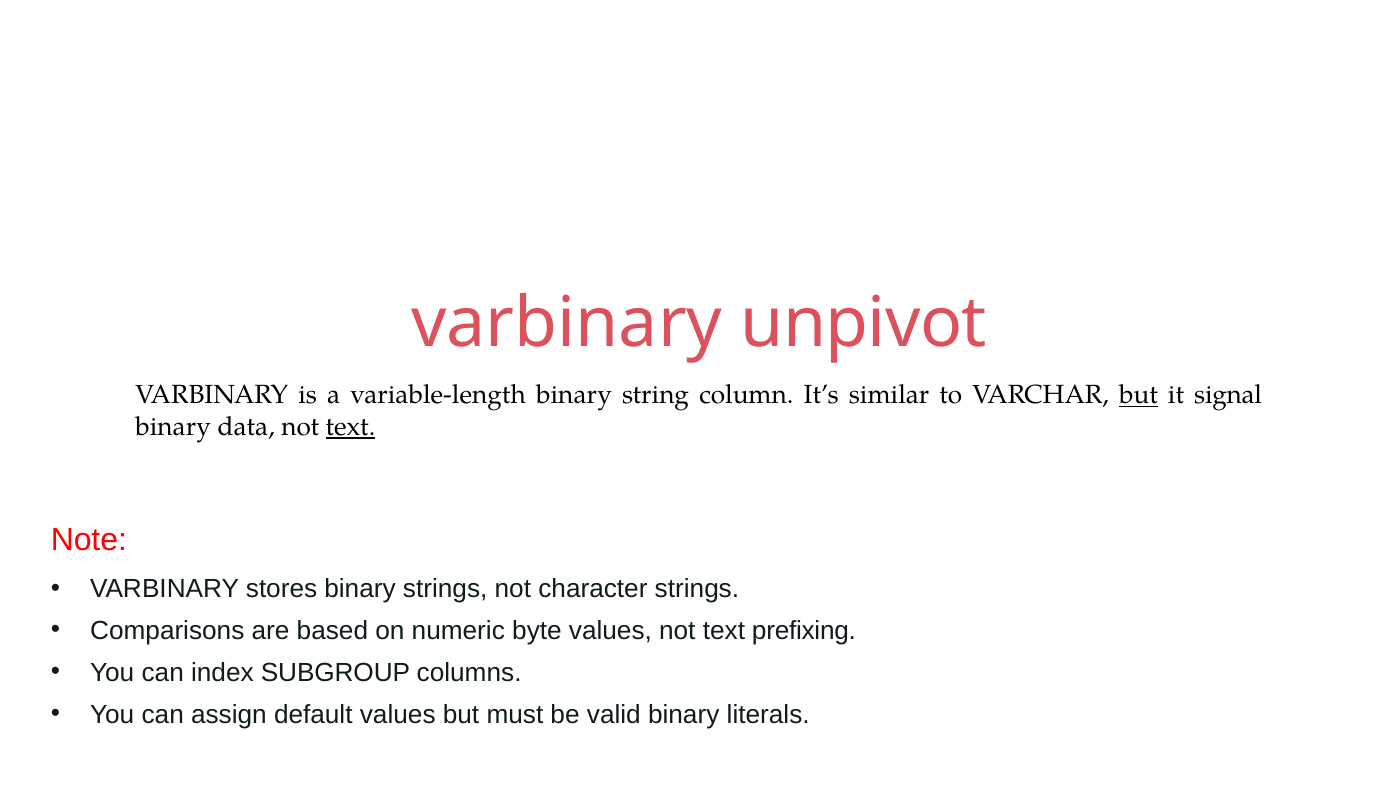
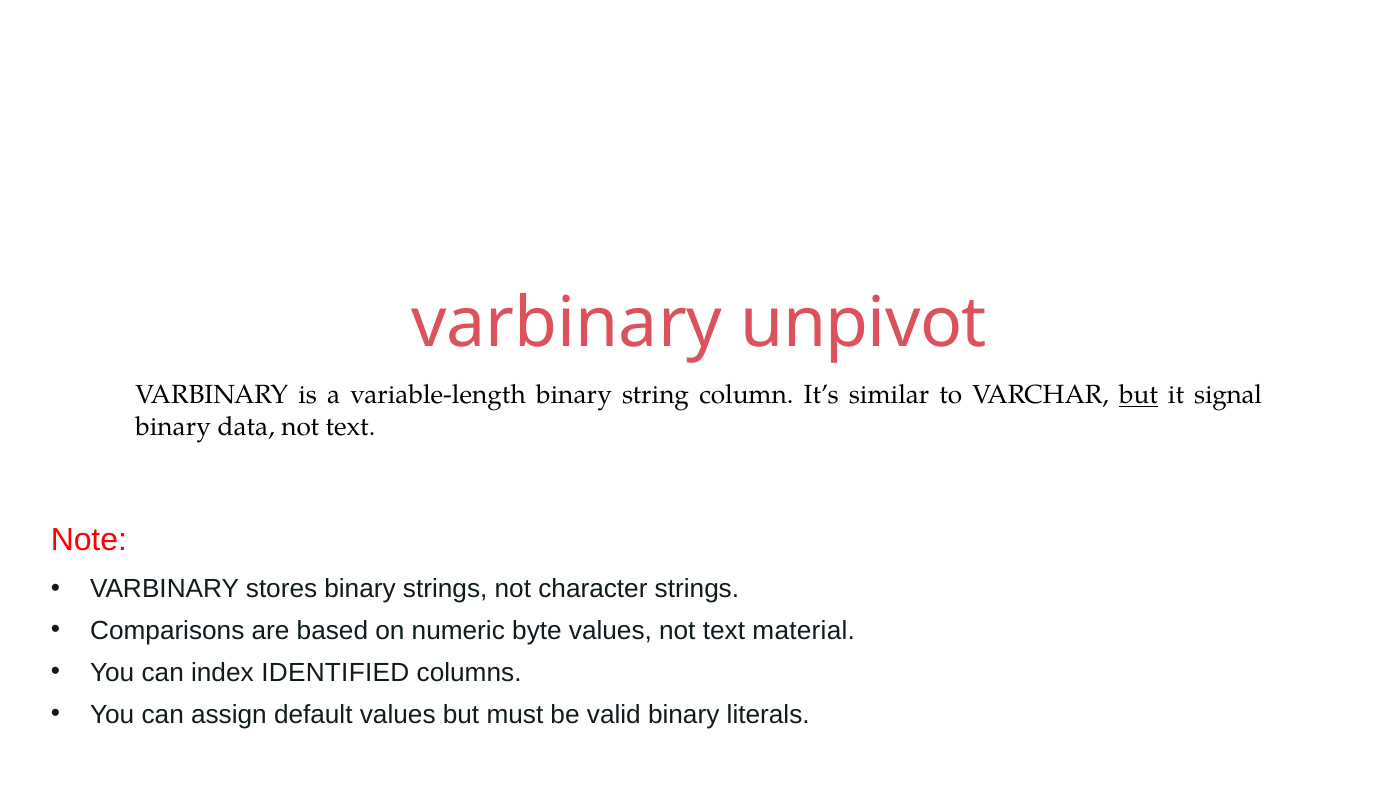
text at (350, 427) underline: present -> none
prefixing: prefixing -> material
SUBGROUP: SUBGROUP -> IDENTIFIED
